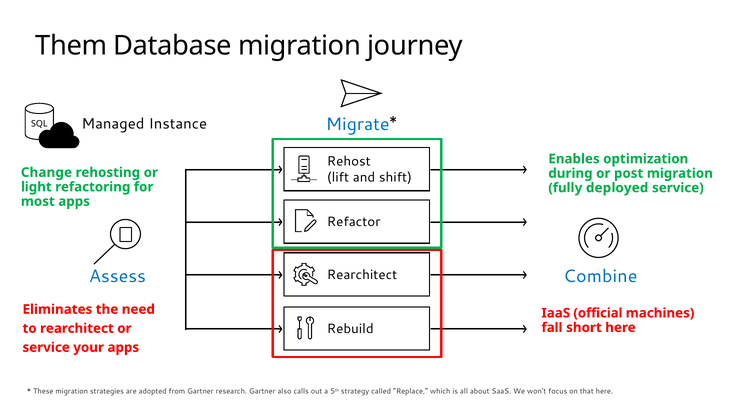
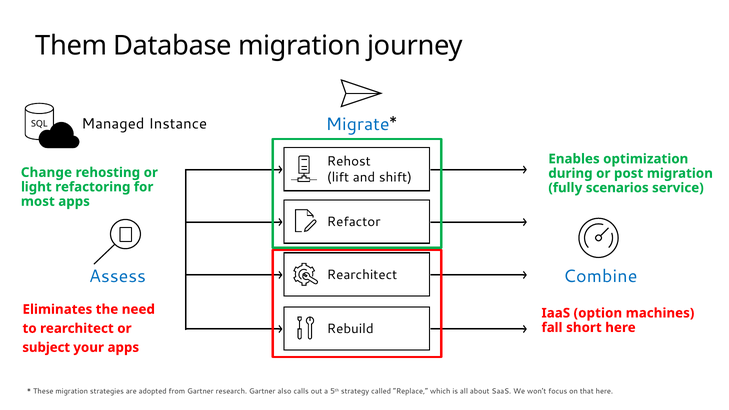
deployed: deployed -> scenarios
official: official -> option
service at (46, 347): service -> subject
